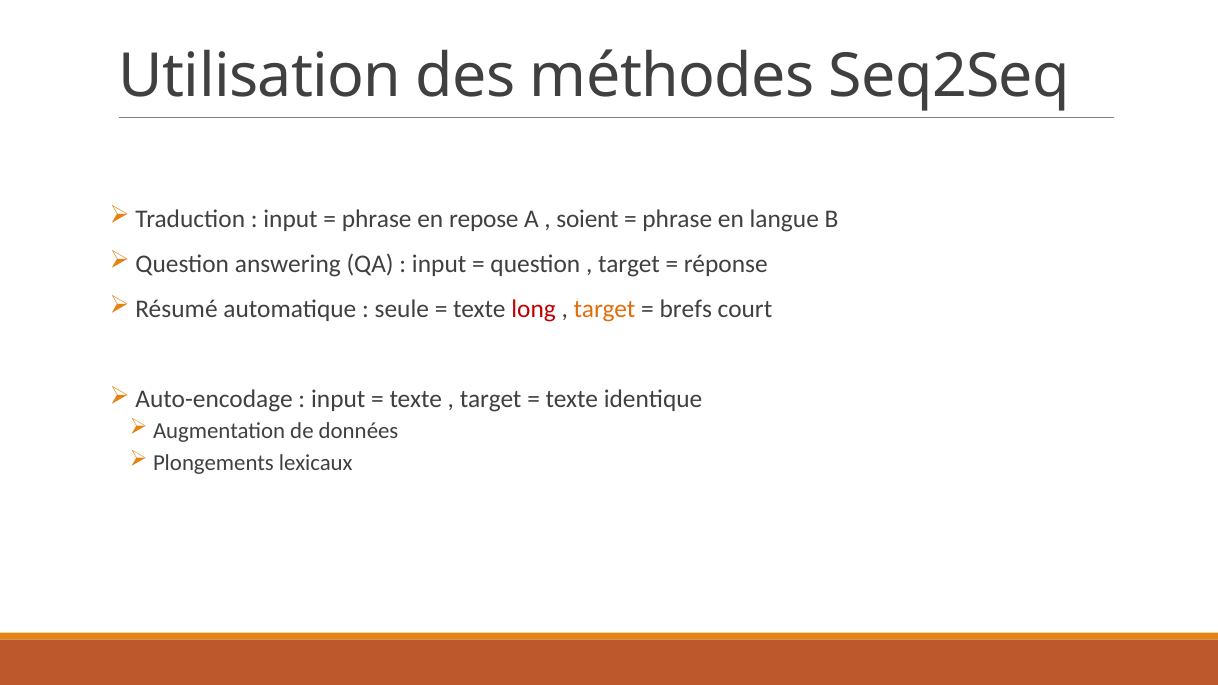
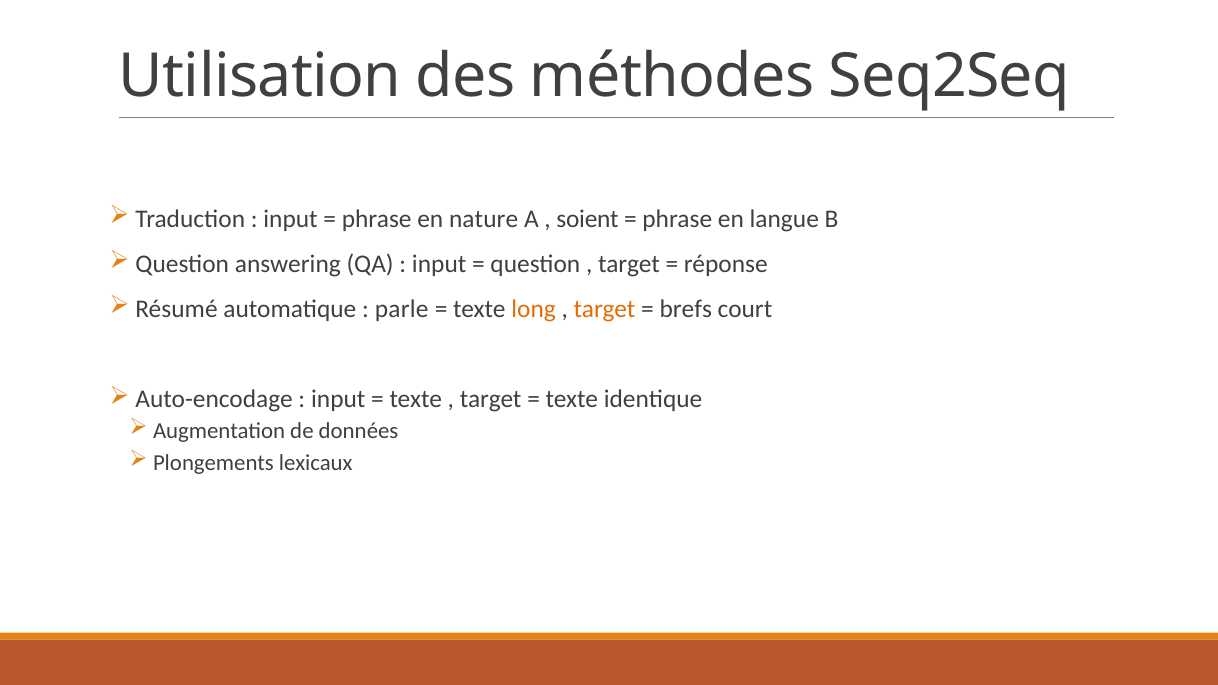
repose: repose -> nature
seule: seule -> parle
long colour: red -> orange
